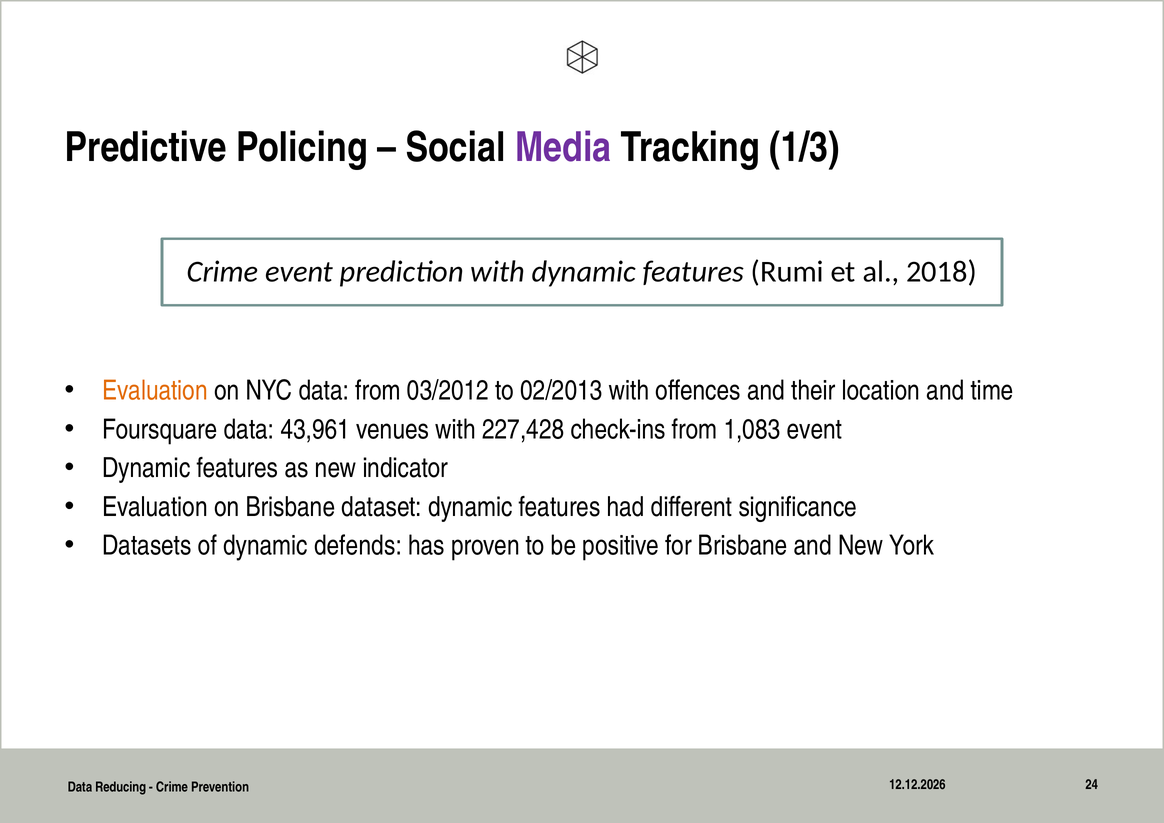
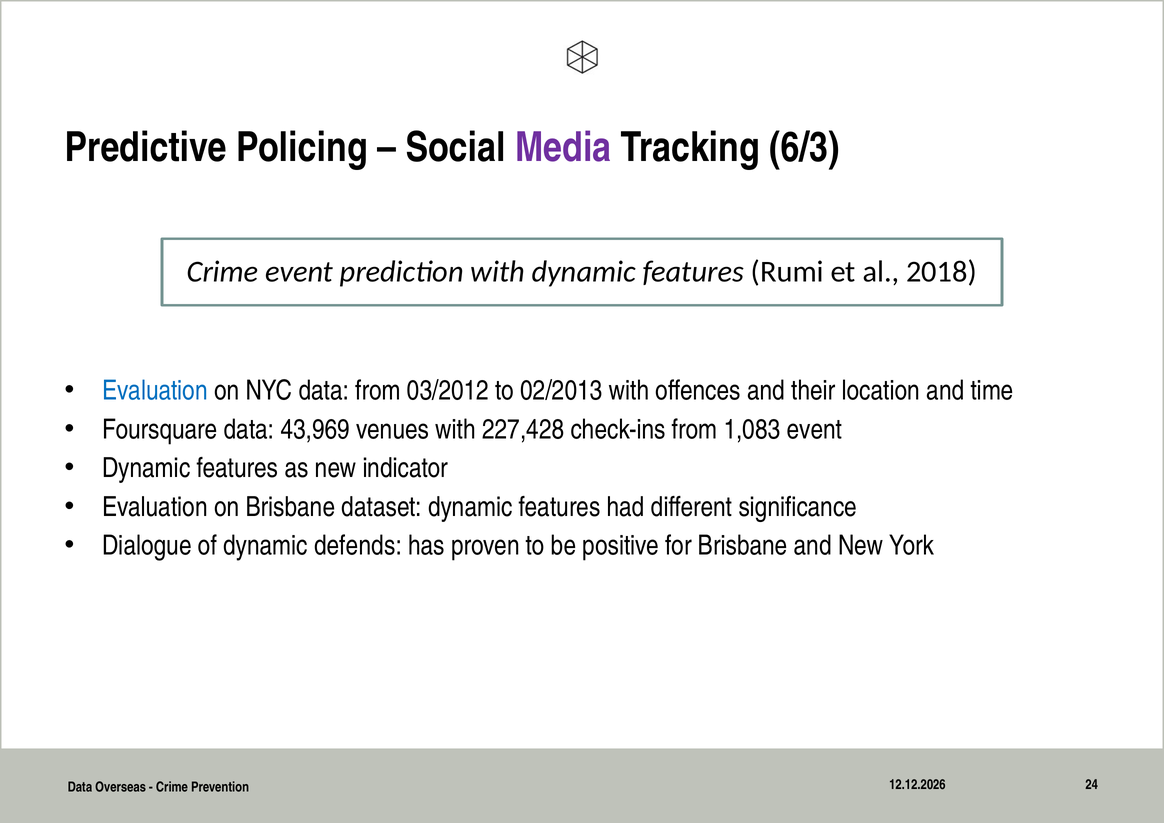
1/3: 1/3 -> 6/3
Evaluation at (155, 391) colour: orange -> blue
43,961: 43,961 -> 43,969
Datasets: Datasets -> Dialogue
Reducing: Reducing -> Overseas
